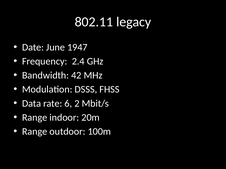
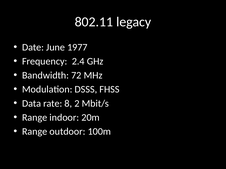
1947: 1947 -> 1977
42: 42 -> 72
6: 6 -> 8
